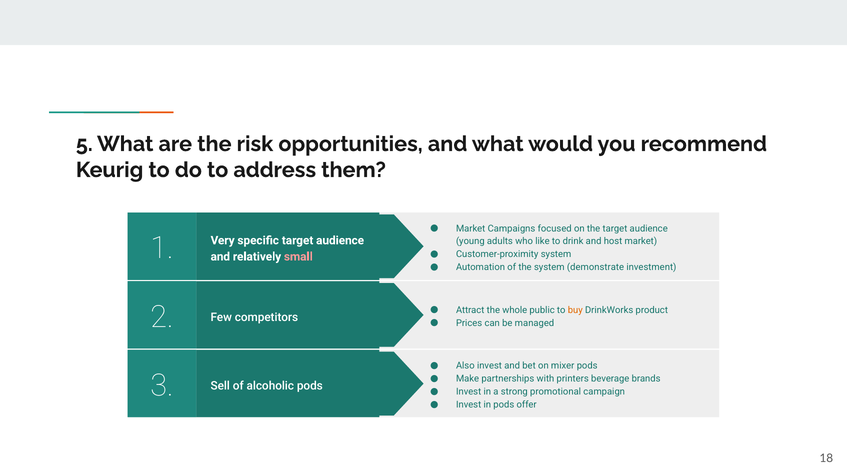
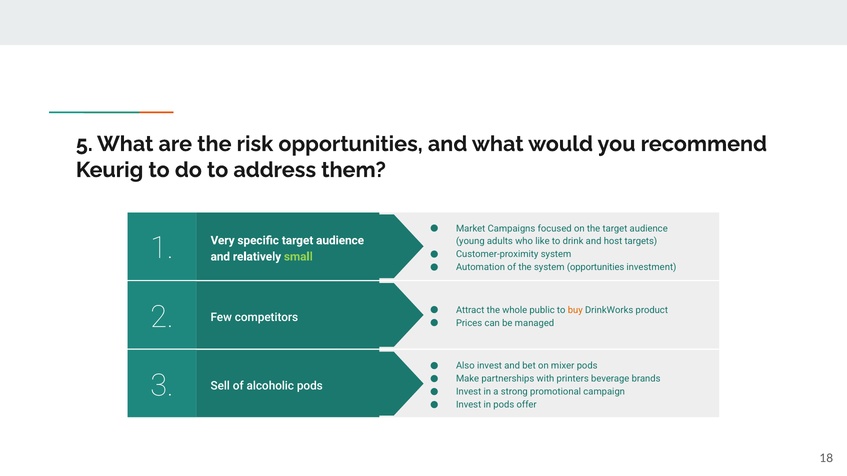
host market: market -> targets
small colour: pink -> light green
system demonstrate: demonstrate -> opportunities
